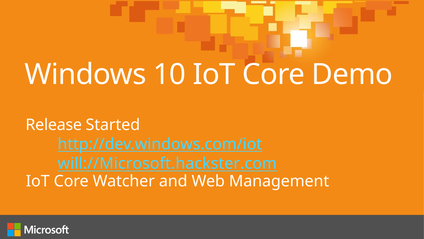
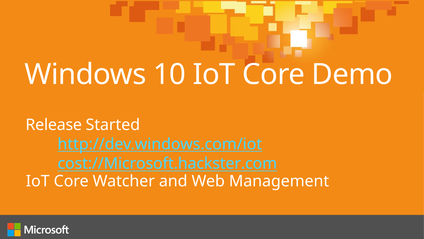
will://Microsoft.hackster.com: will://Microsoft.hackster.com -> cost://Microsoft.hackster.com
